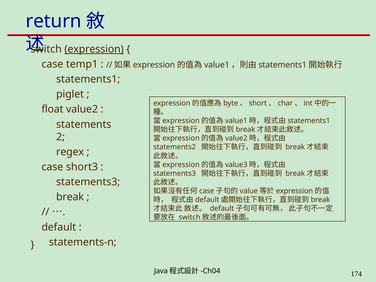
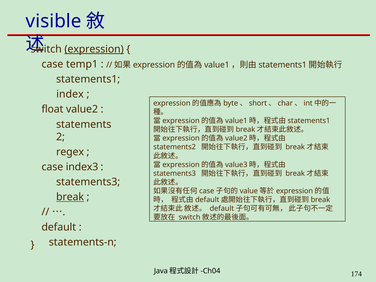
return: return -> visible
piglet: piglet -> index
short3: short3 -> index3
break underline: none -> present
